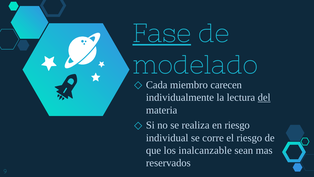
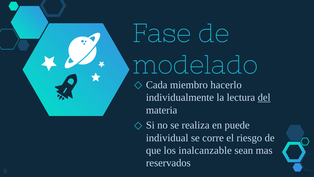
Fase underline: present -> none
carecen: carecen -> hacerlo
en riesgo: riesgo -> puede
